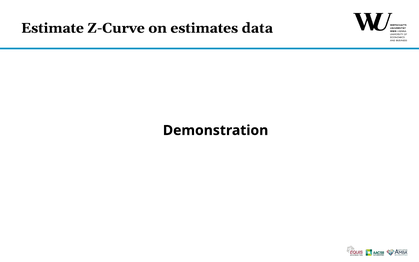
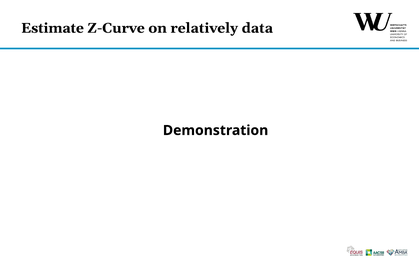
estimates: estimates -> relatively
